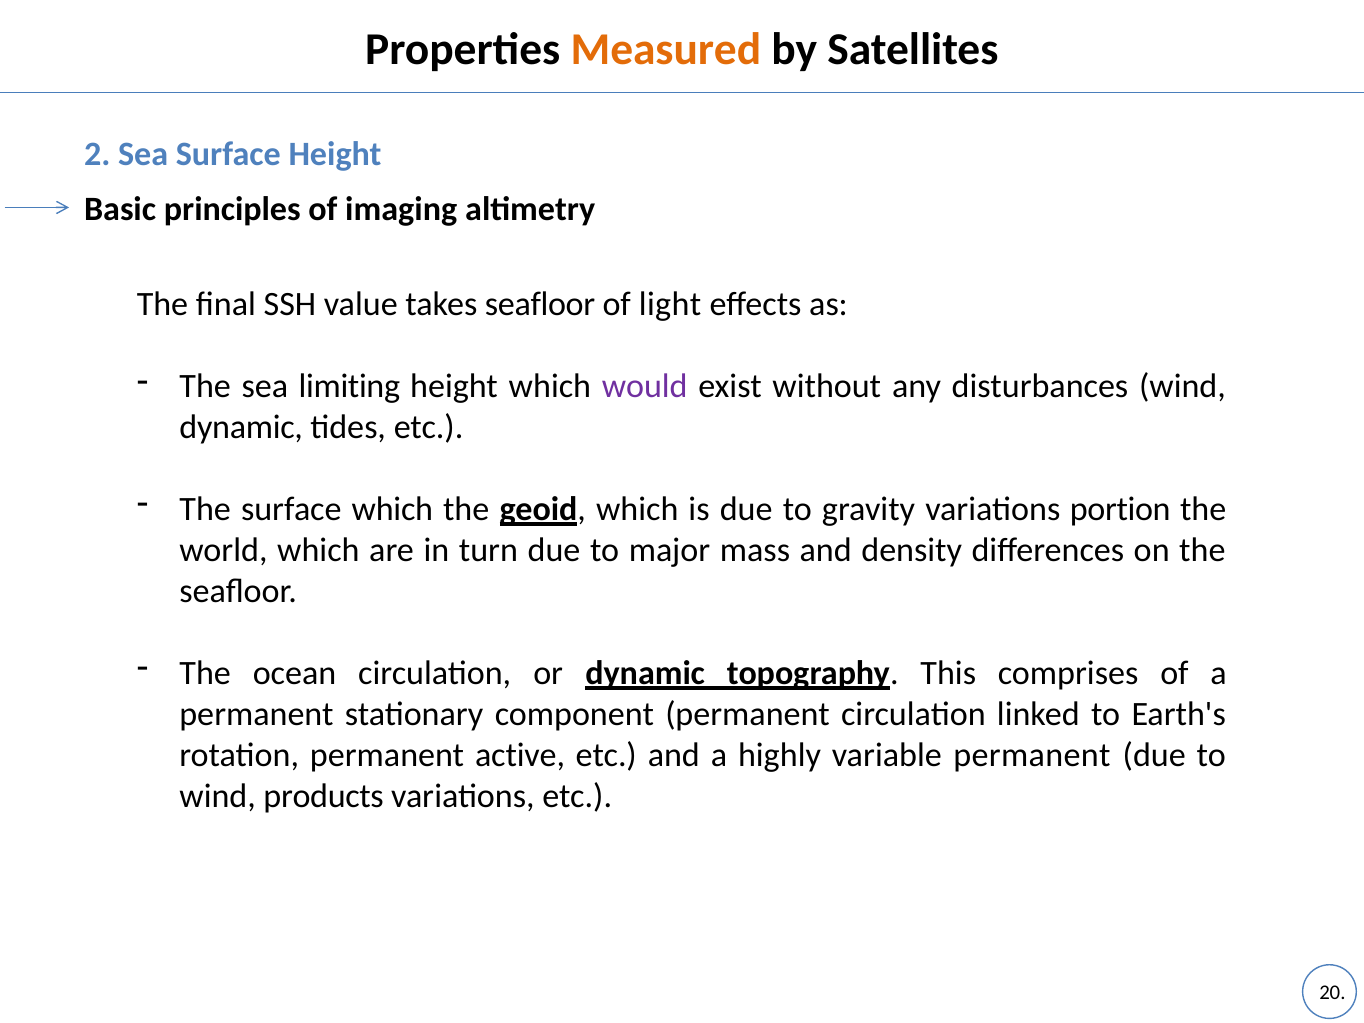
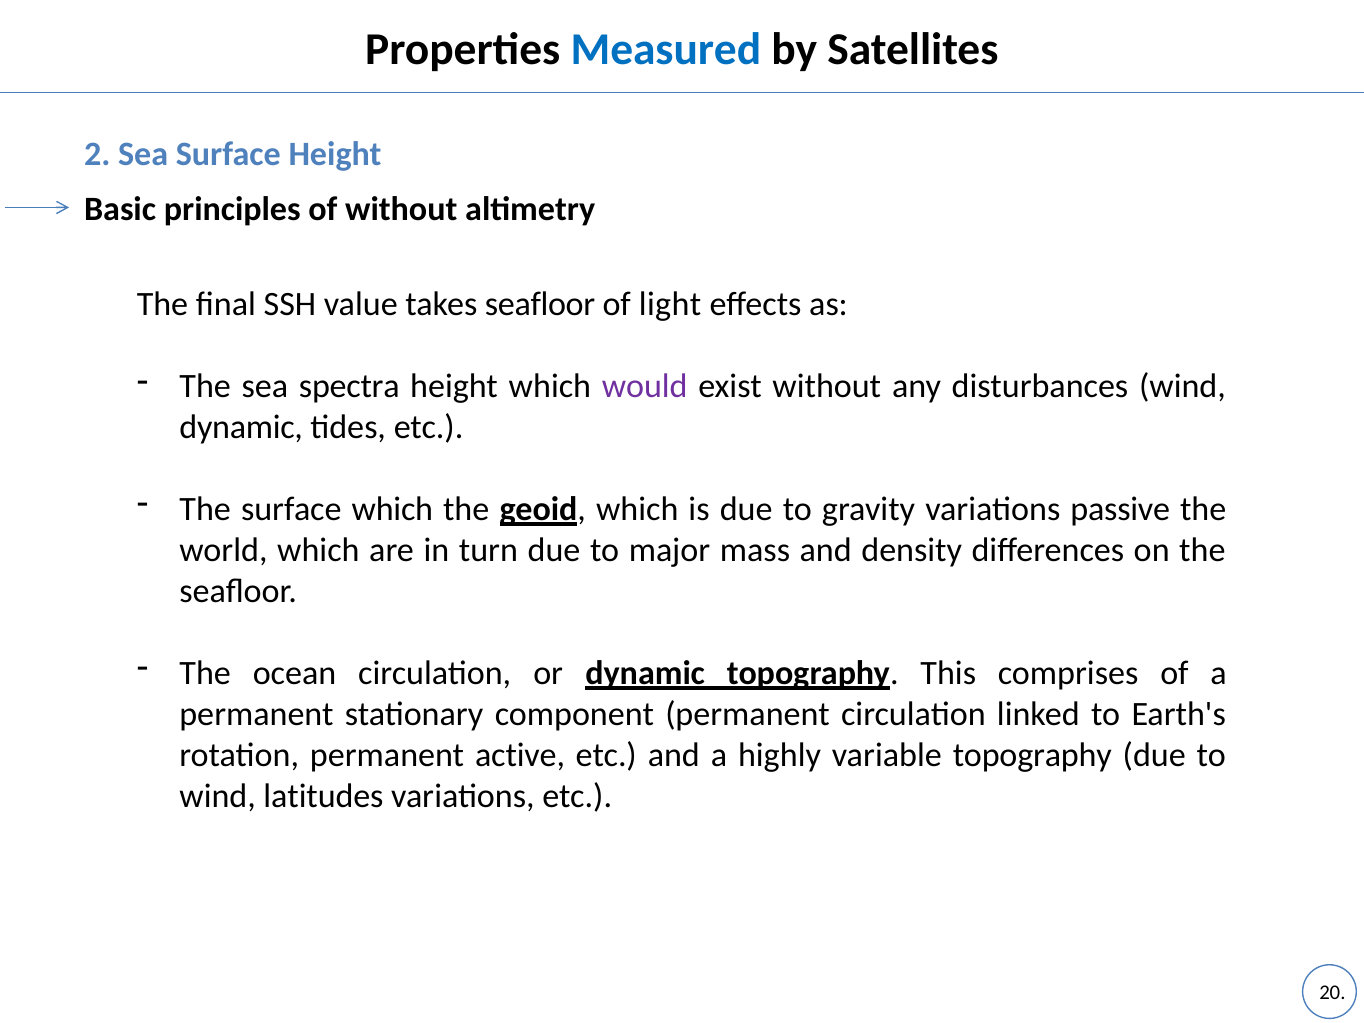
Measured colour: orange -> blue
of imaging: imaging -> without
limiting: limiting -> spectra
portion: portion -> passive
variable permanent: permanent -> topography
products: products -> latitudes
